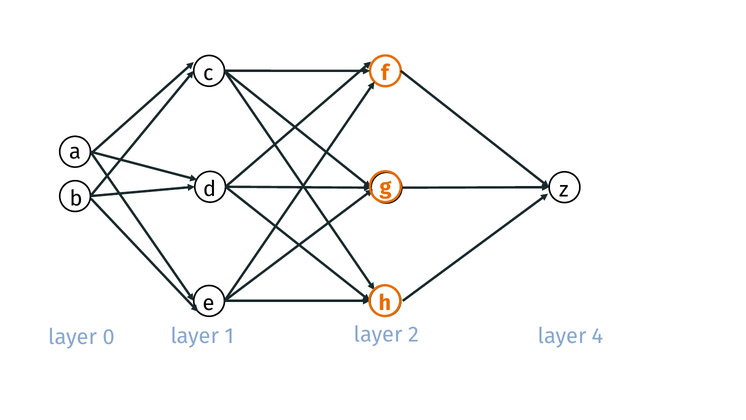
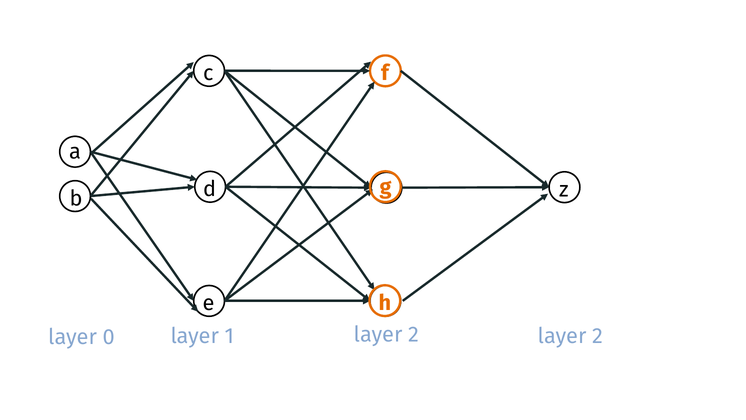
4 at (598, 336): 4 -> 2
